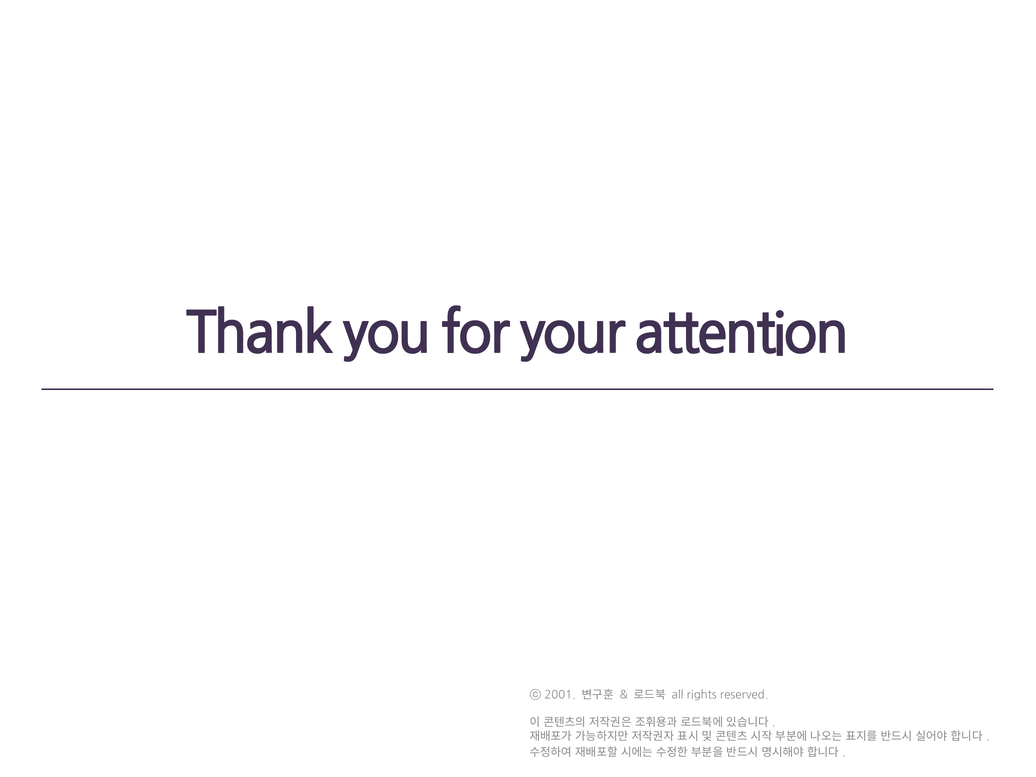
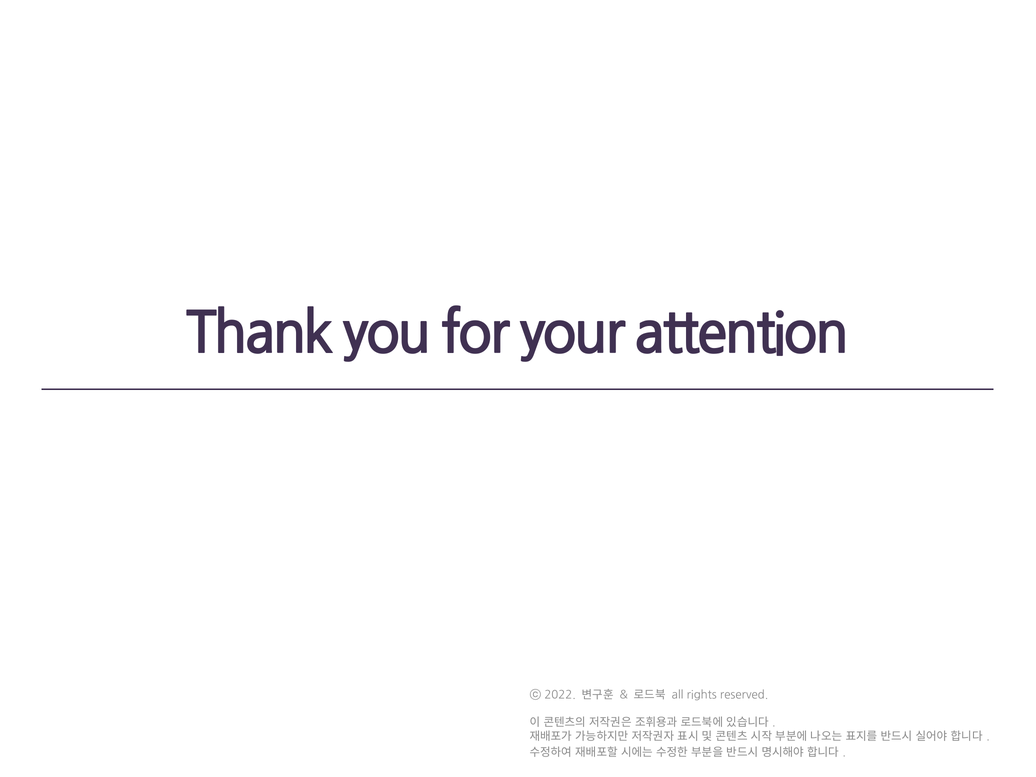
2001: 2001 -> 2022
